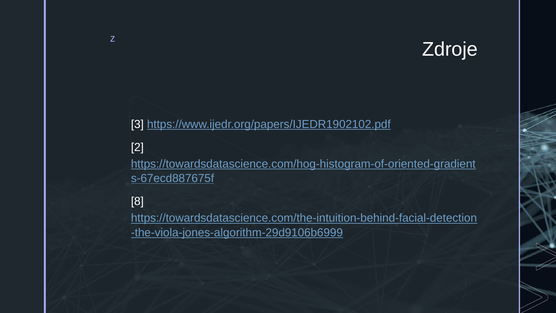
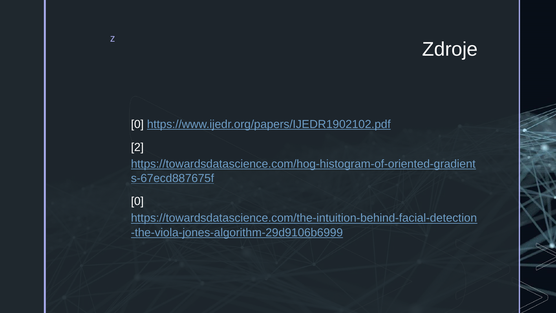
3 at (137, 124): 3 -> 0
8 at (137, 201): 8 -> 0
